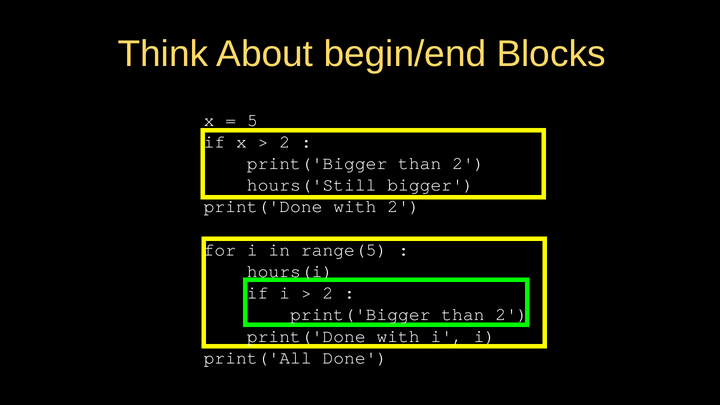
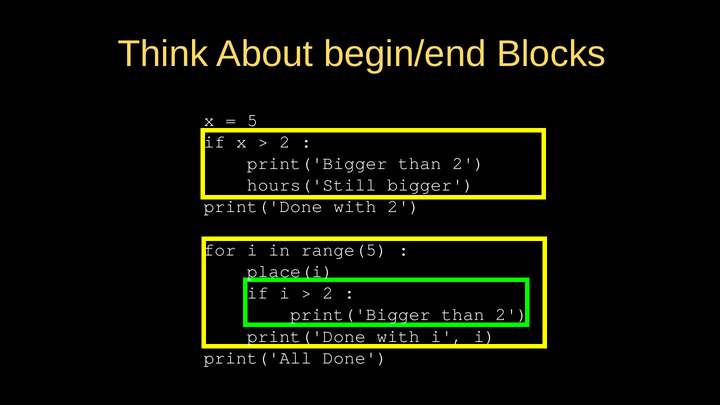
hours(i: hours(i -> place(i
